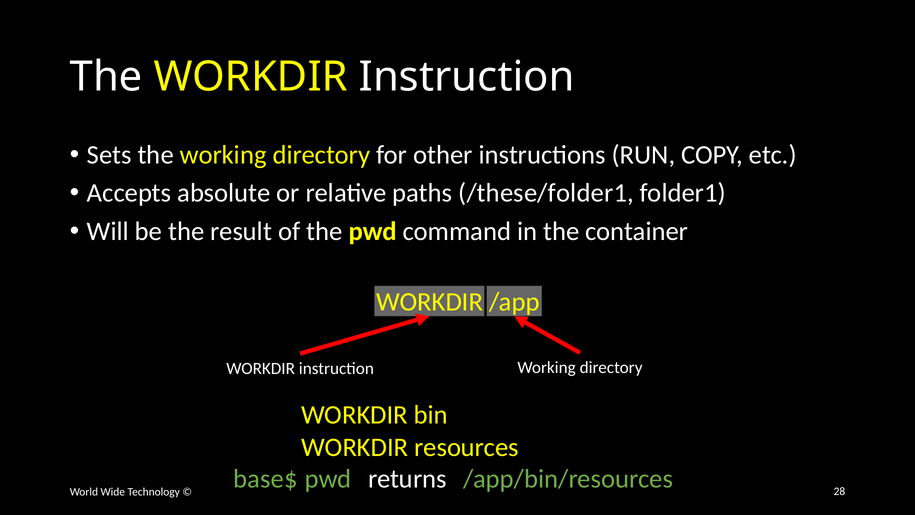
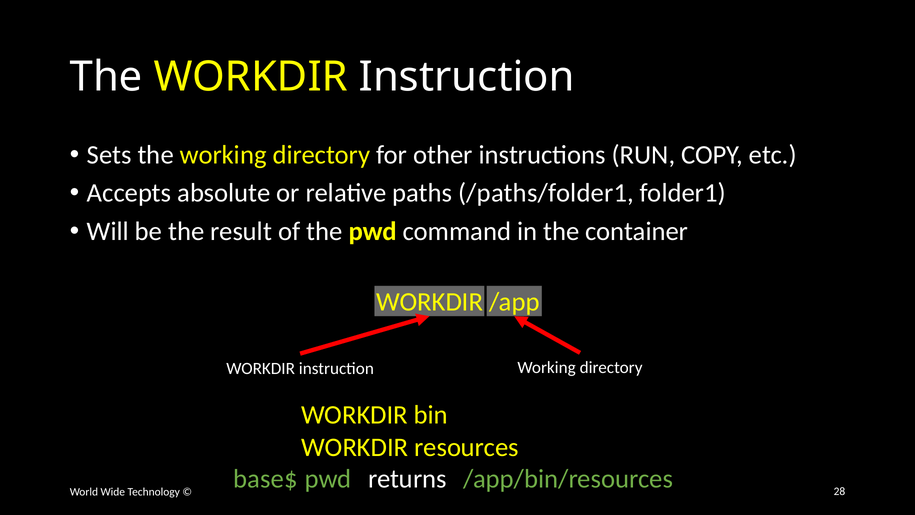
/these/folder1: /these/folder1 -> /paths/folder1
